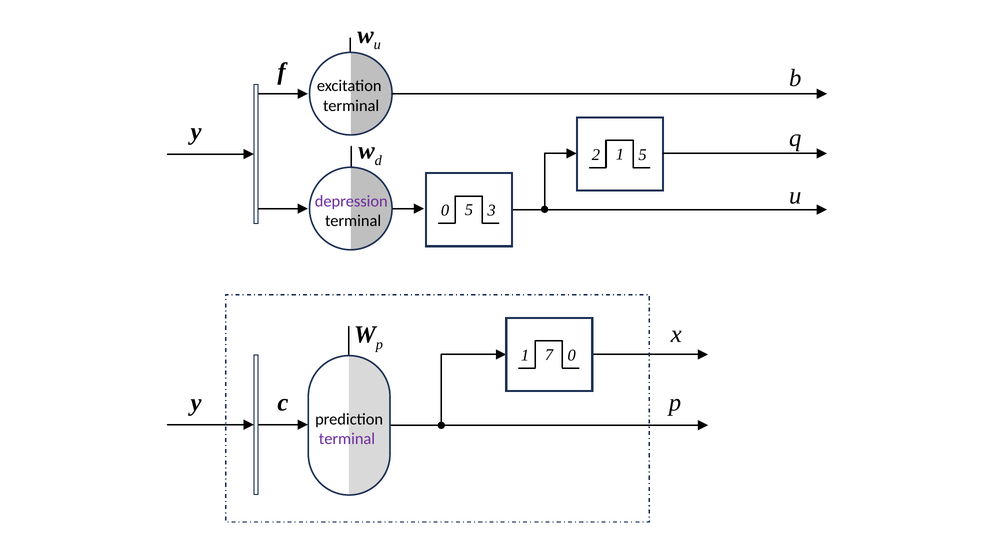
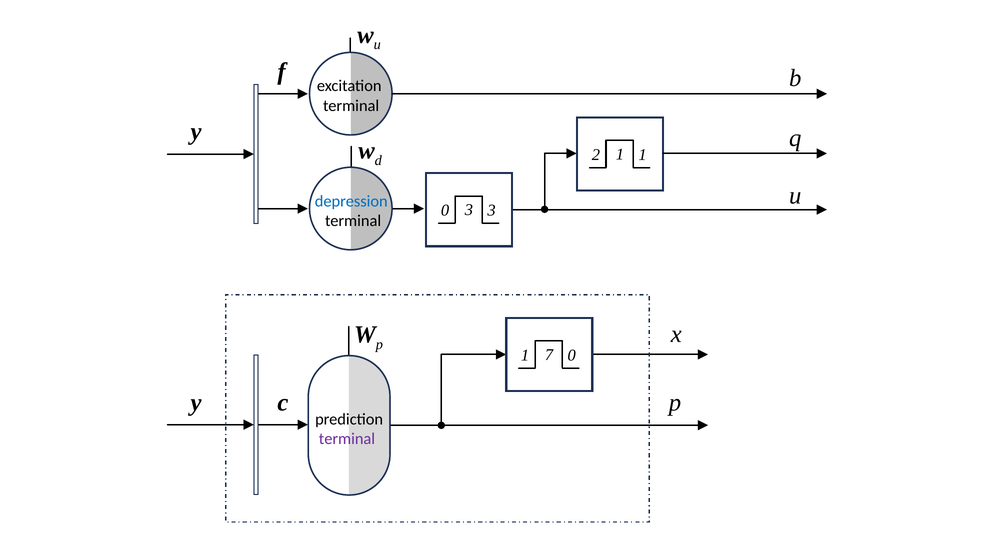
1 5: 5 -> 1
depression colour: purple -> blue
0 5: 5 -> 3
